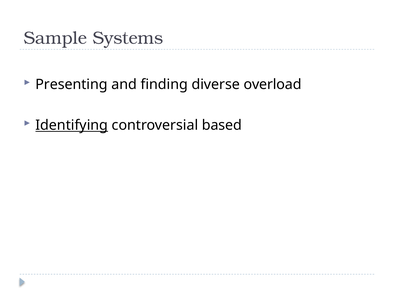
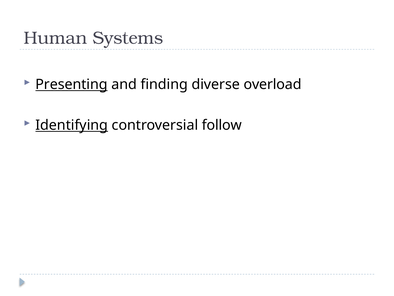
Sample: Sample -> Human
Presenting underline: none -> present
based: based -> follow
